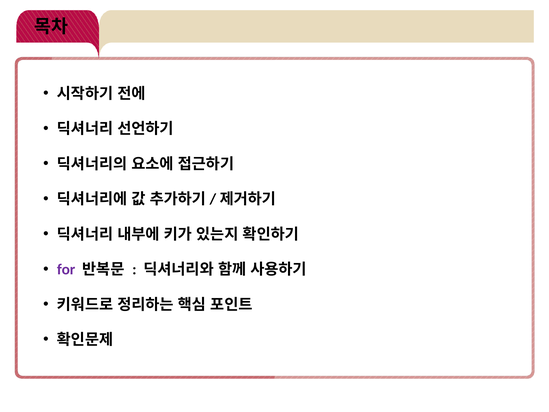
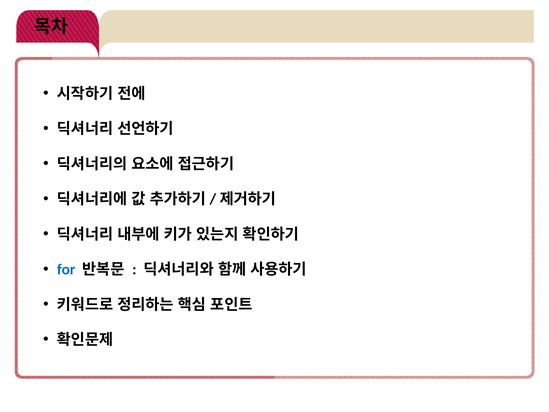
for colour: purple -> blue
